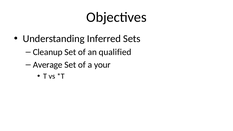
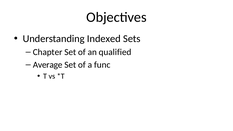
Inferred: Inferred -> Indexed
Cleanup: Cleanup -> Chapter
your: your -> func
